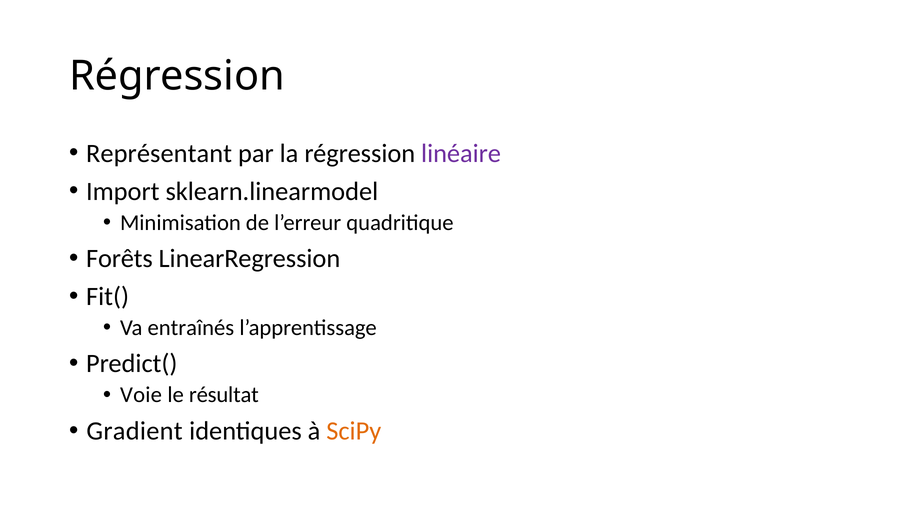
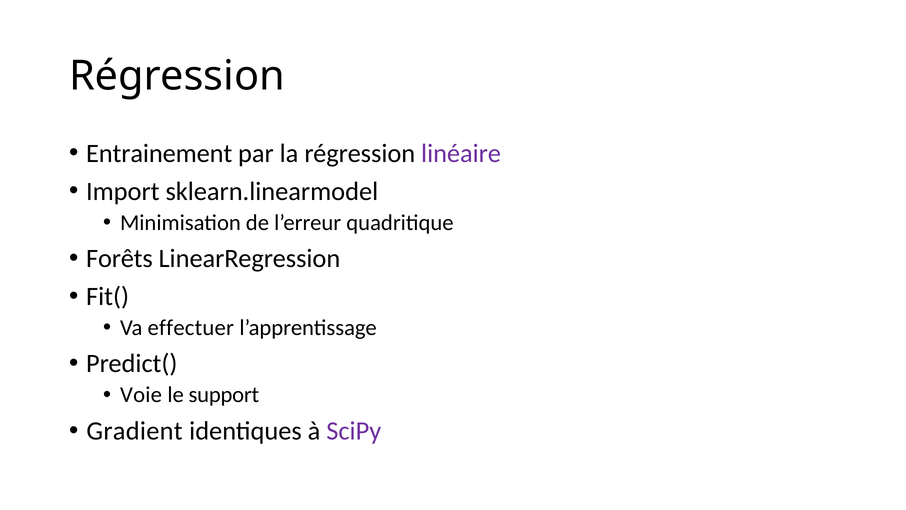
Représentant: Représentant -> Entrainement
entraînés: entraînés -> effectuer
résultat: résultat -> support
SciPy colour: orange -> purple
